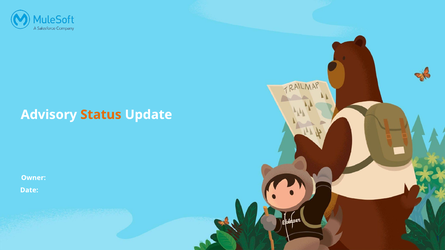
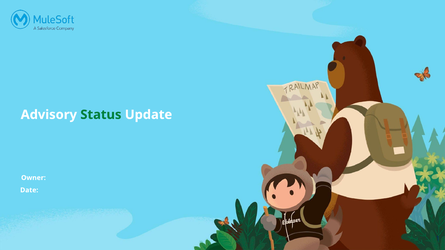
Status colour: orange -> green
